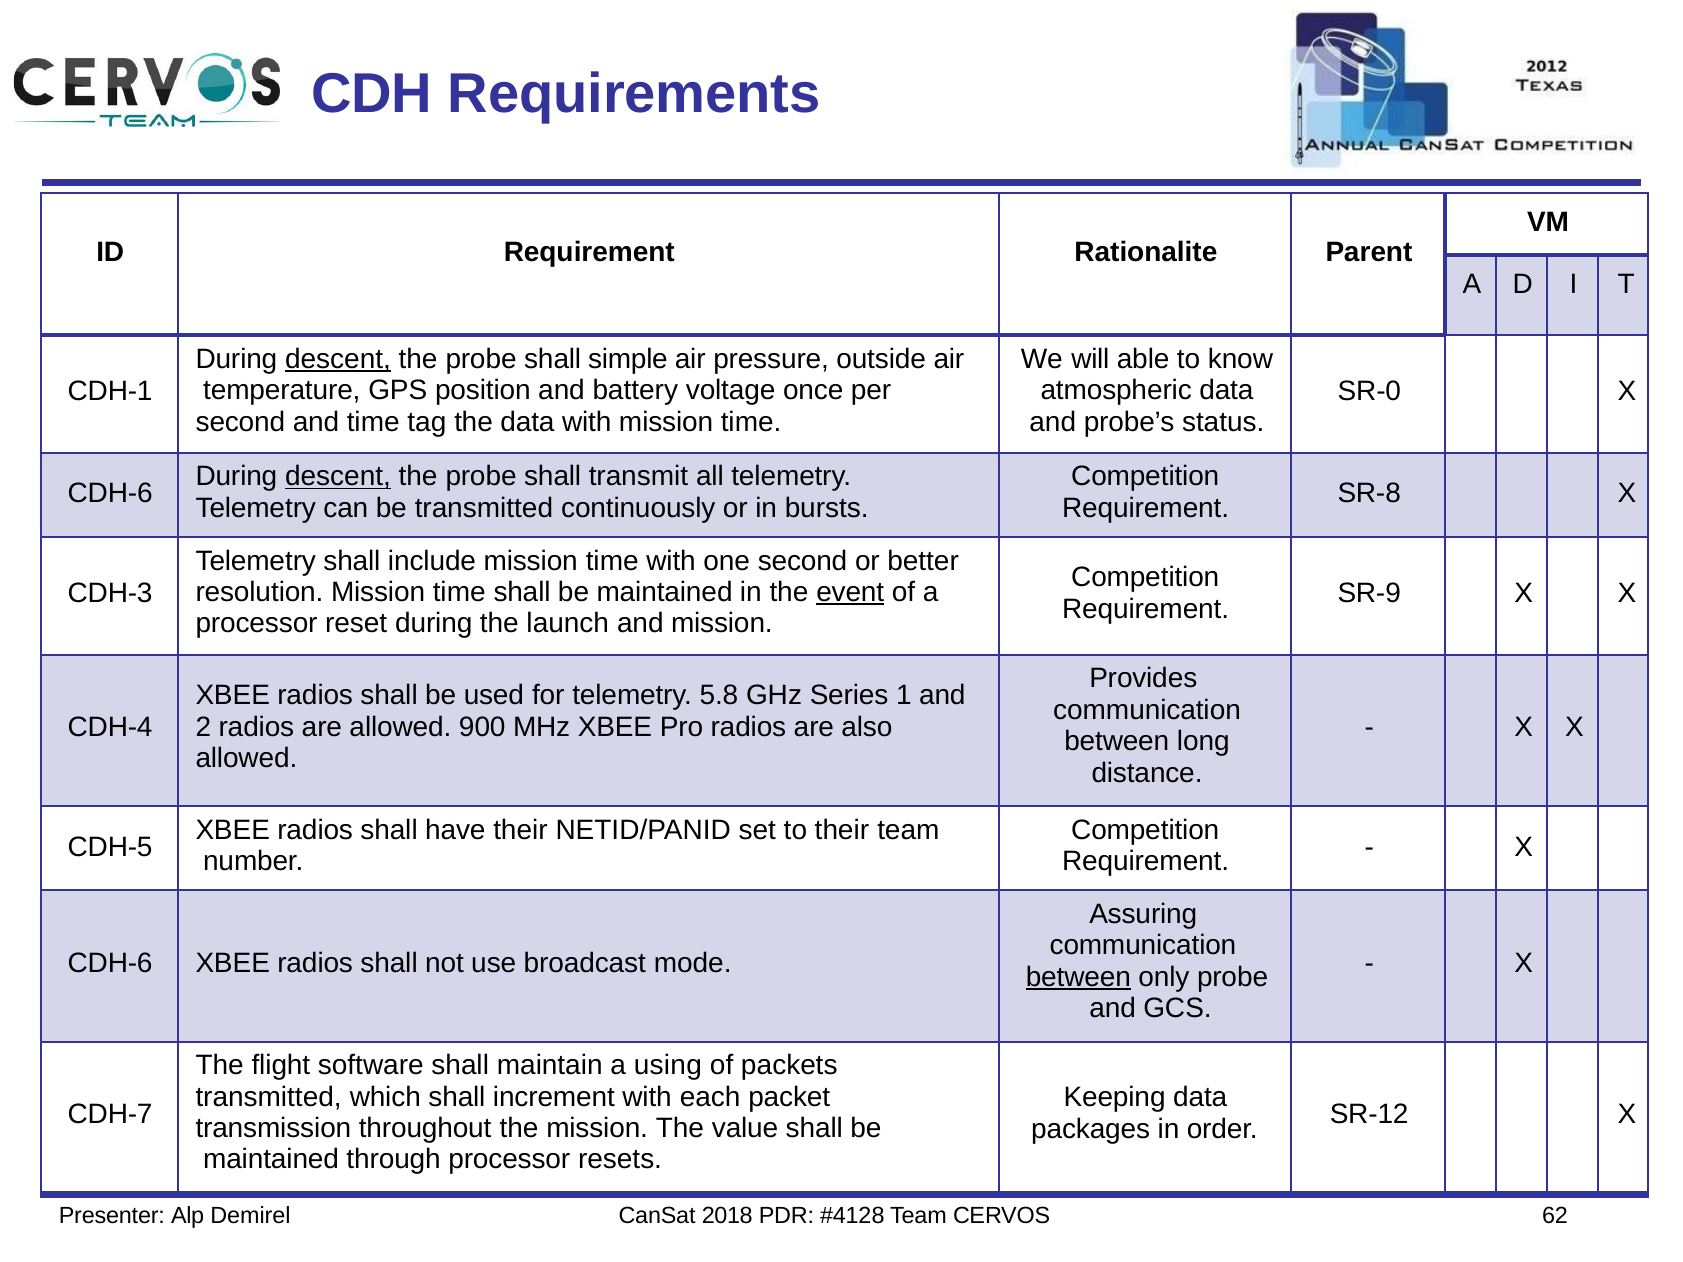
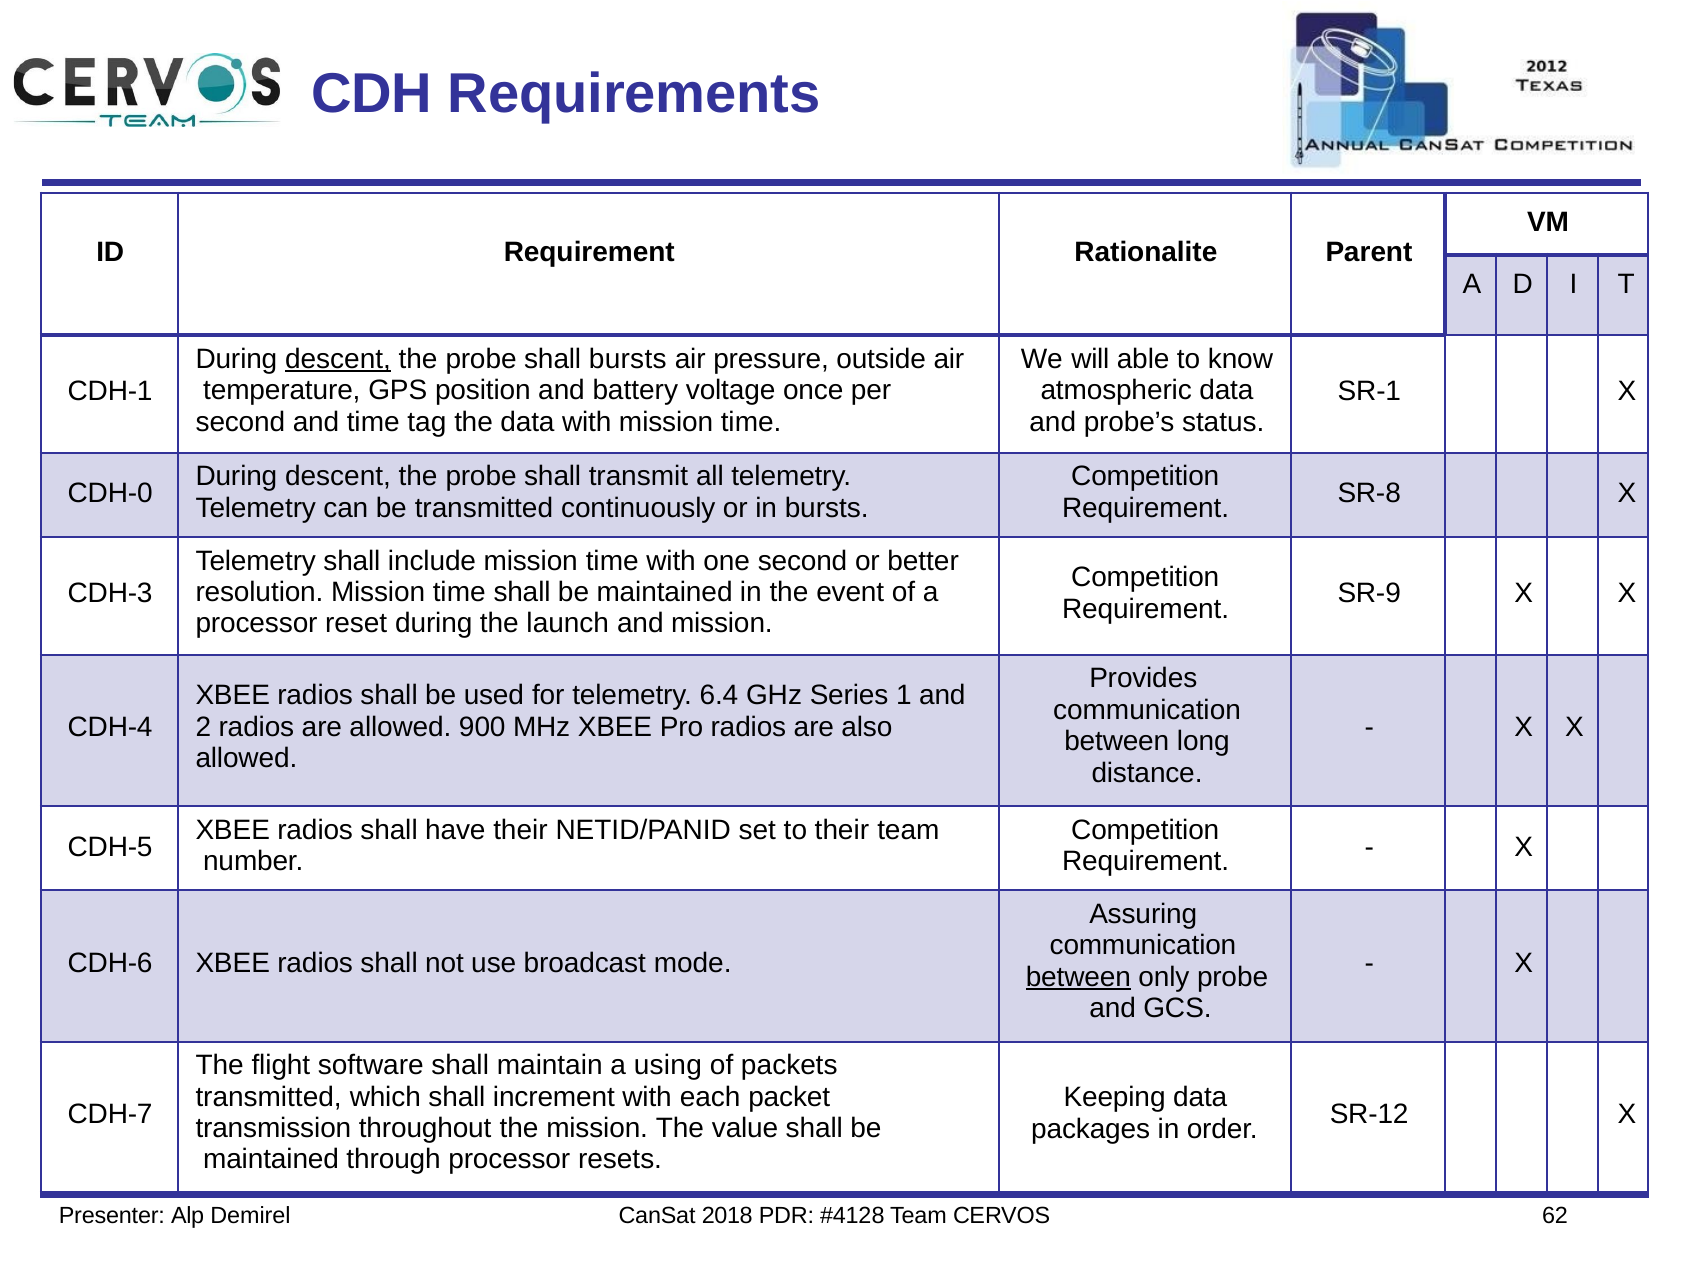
shall simple: simple -> bursts
SR-0: SR-0 -> SR-1
descent at (338, 477) underline: present -> none
CDH-6 at (110, 494): CDH-6 -> CDH-0
event underline: present -> none
5.8: 5.8 -> 6.4
